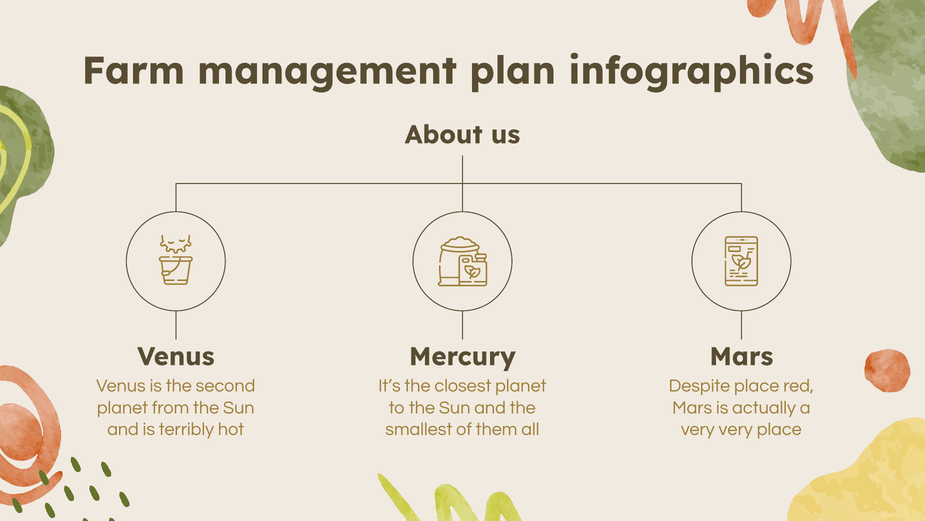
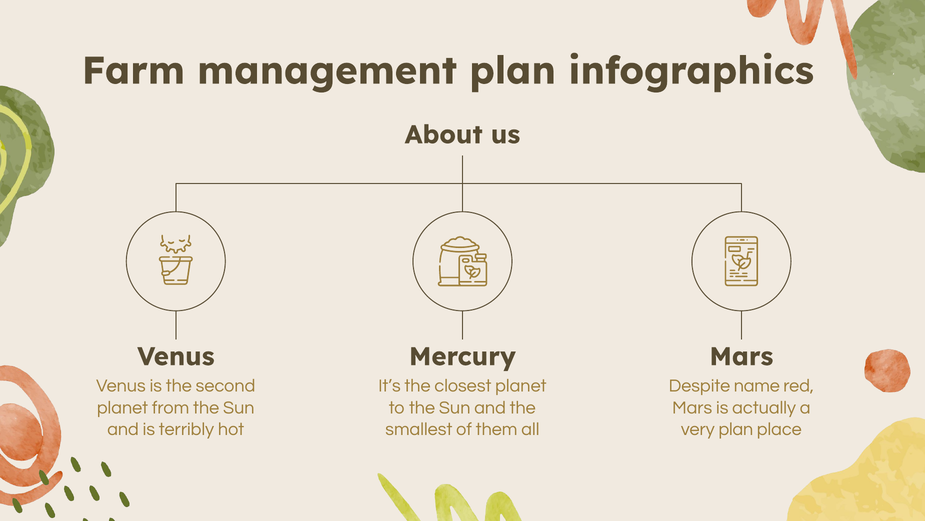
Despite place: place -> name
very very: very -> plan
